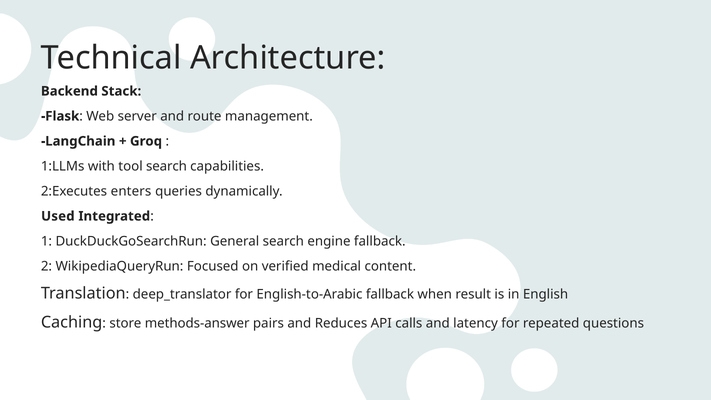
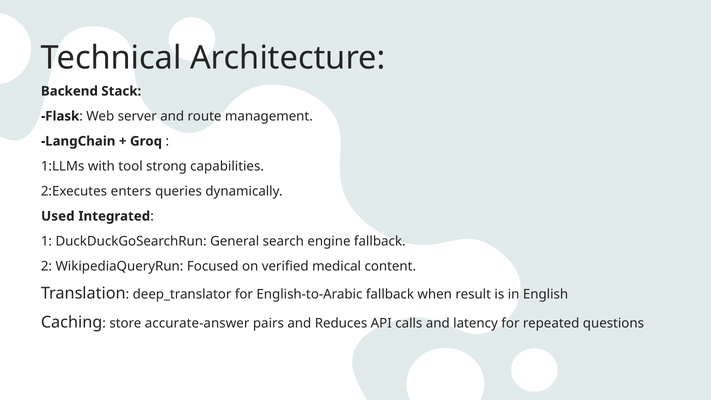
tool search: search -> strong
methods-answer: methods-answer -> accurate-answer
